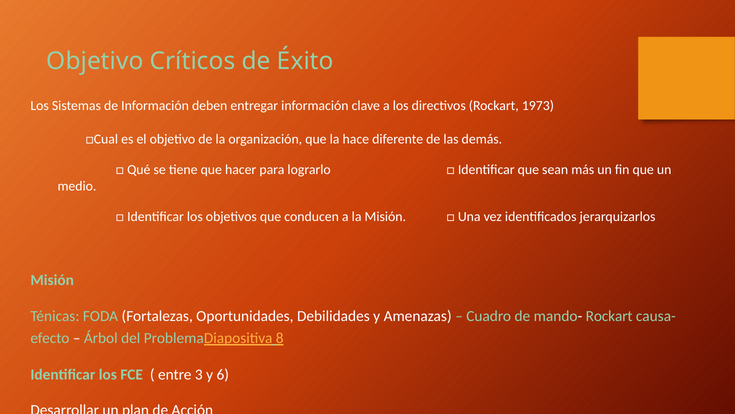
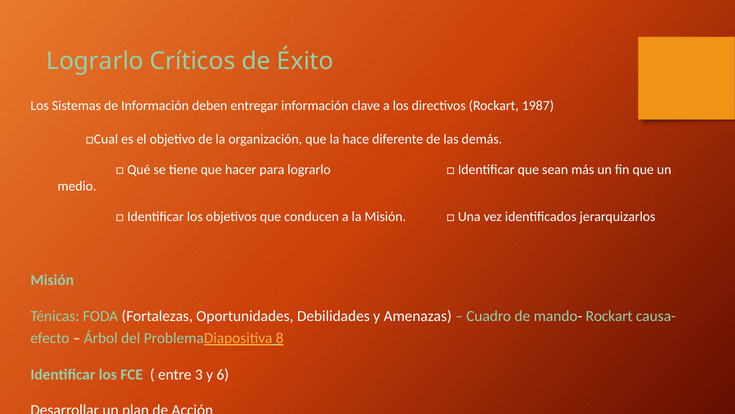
Objetivo at (95, 61): Objetivo -> Lograrlo
1973: 1973 -> 1987
